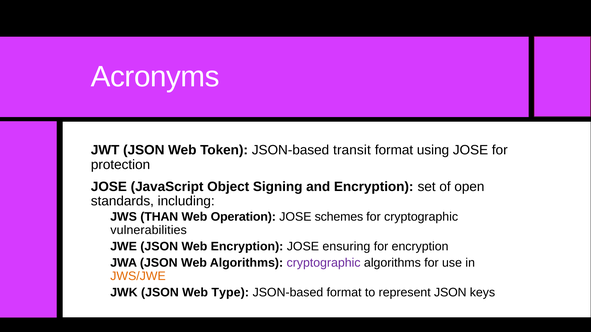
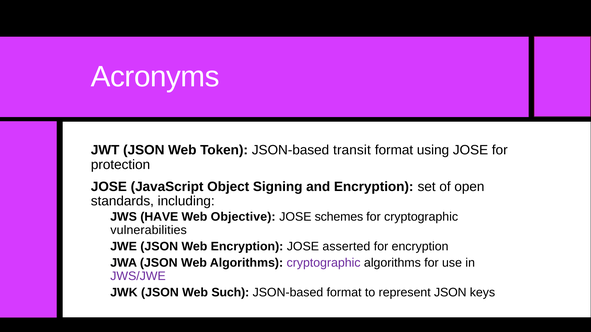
THAN: THAN -> HAVE
Operation: Operation -> Objective
ensuring: ensuring -> asserted
JWS/JWE colour: orange -> purple
Type: Type -> Such
